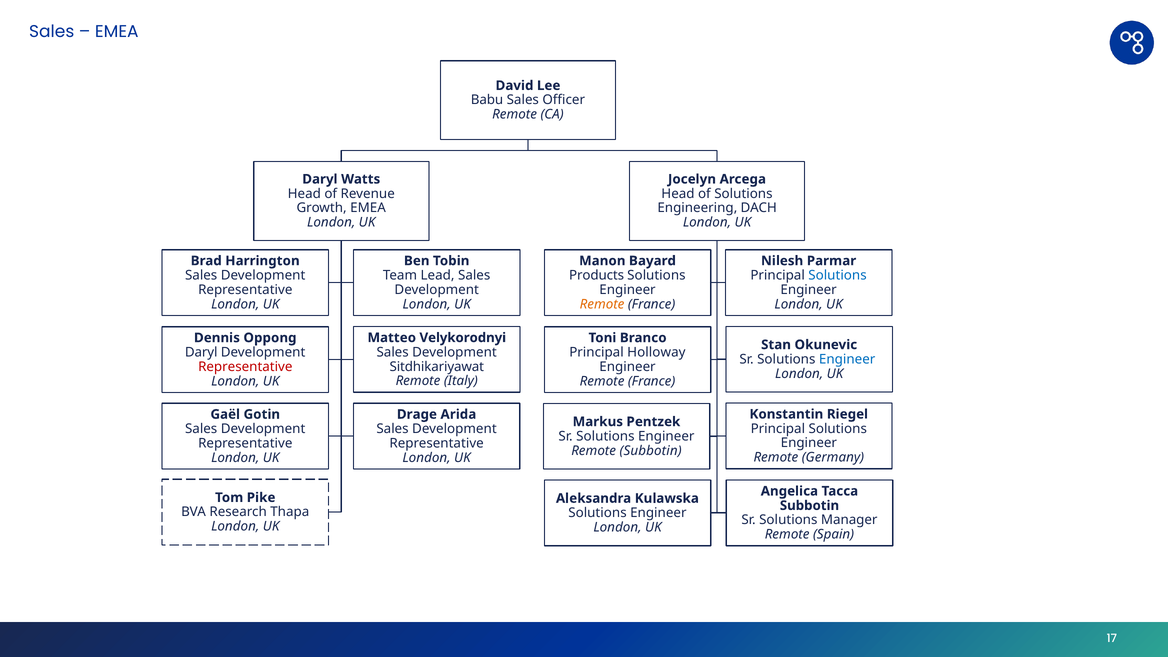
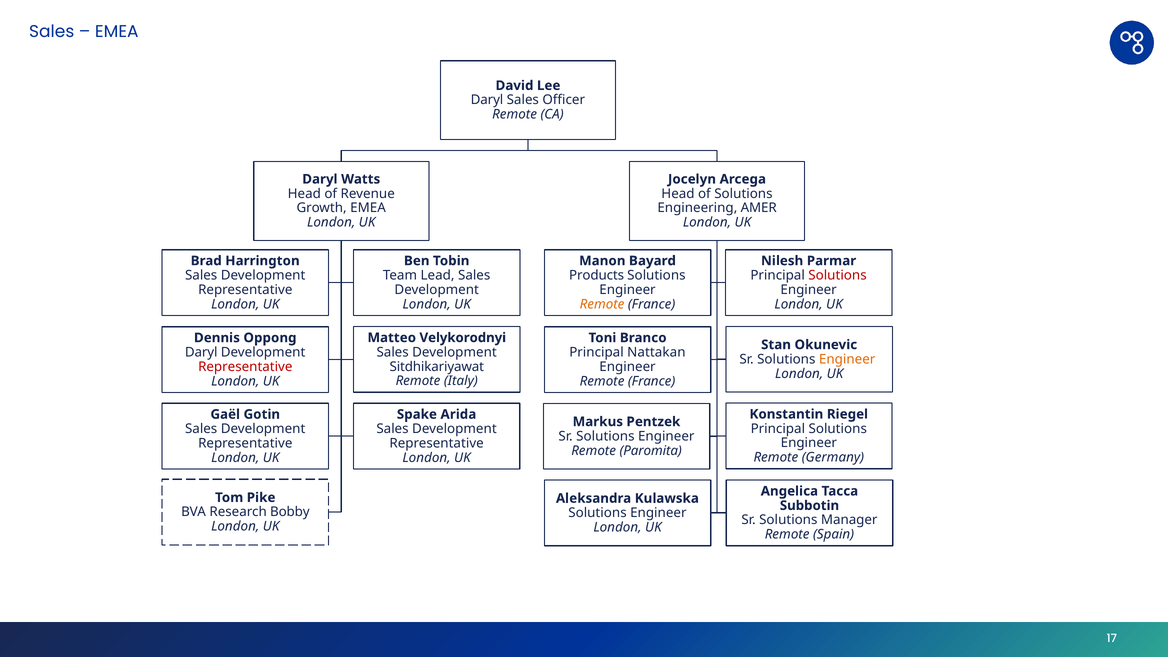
Babu at (487, 100): Babu -> Daryl
DACH: DACH -> AMER
Solutions at (837, 275) colour: blue -> red
Holloway: Holloway -> Nattakan
Engineer at (847, 359) colour: blue -> orange
Drage: Drage -> Spake
Remote Subbotin: Subbotin -> Paromita
Thapa: Thapa -> Bobby
